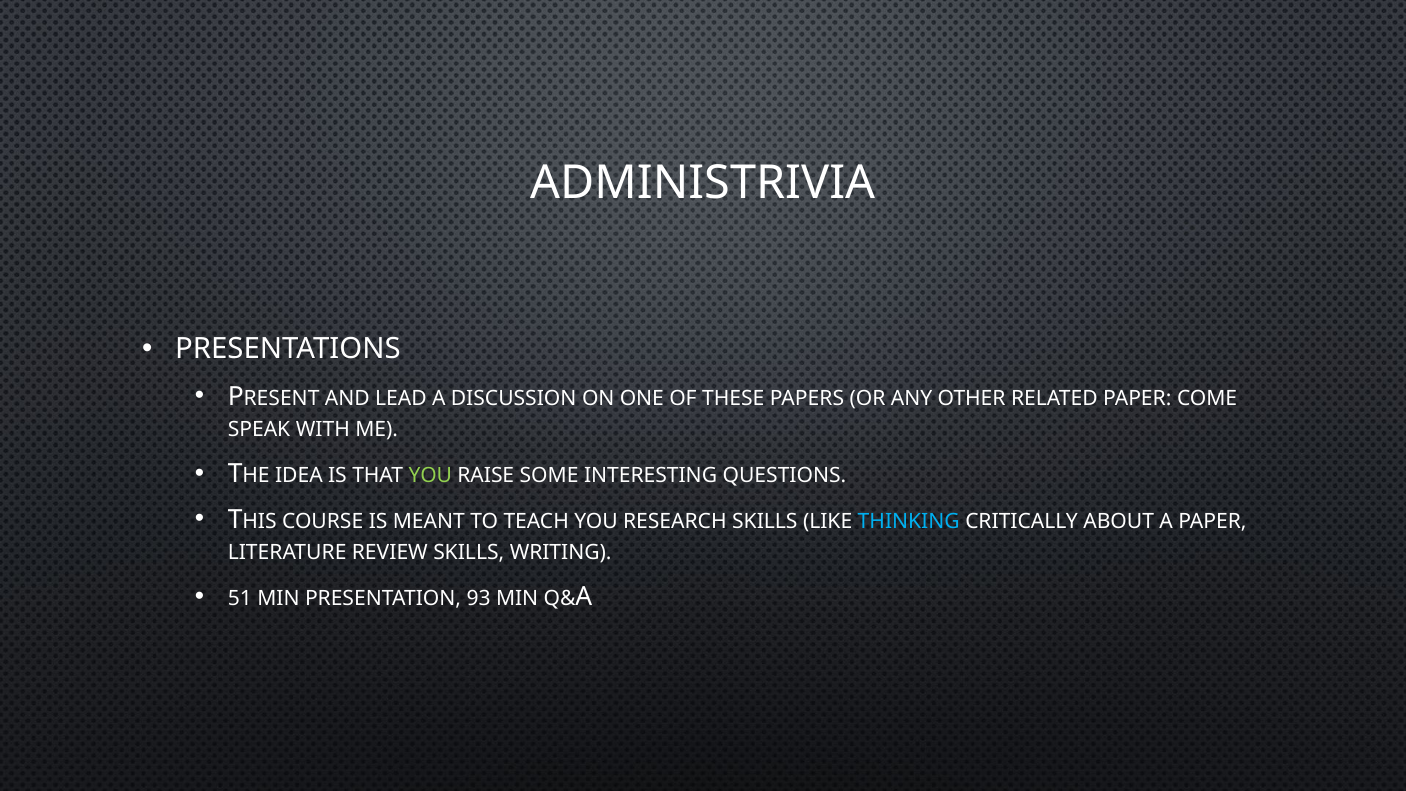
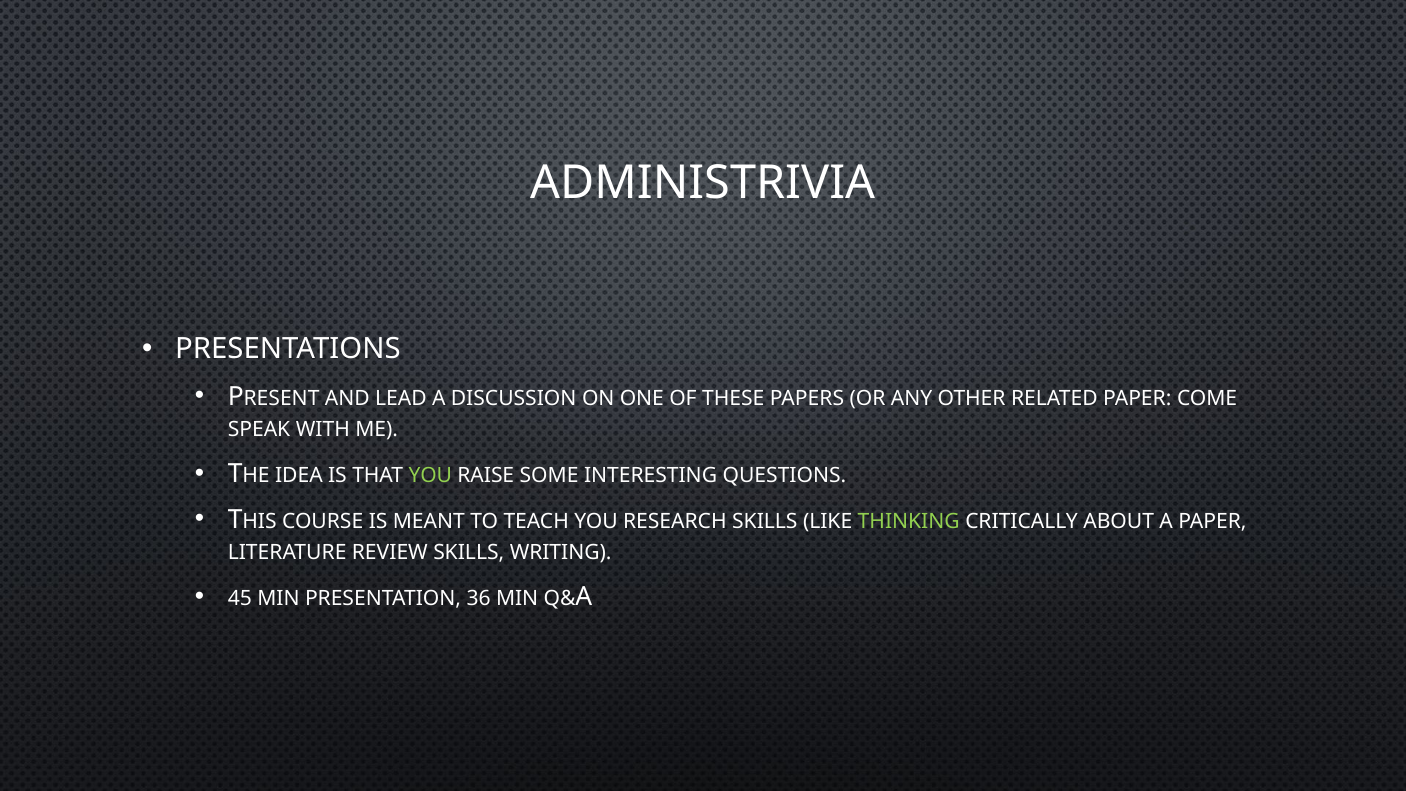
THINKING colour: light blue -> light green
51: 51 -> 45
93: 93 -> 36
